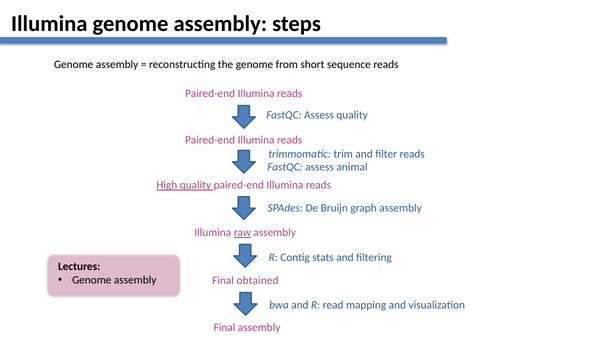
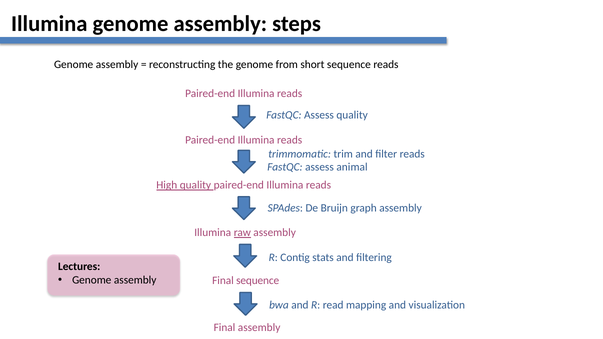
Final obtained: obtained -> sequence
